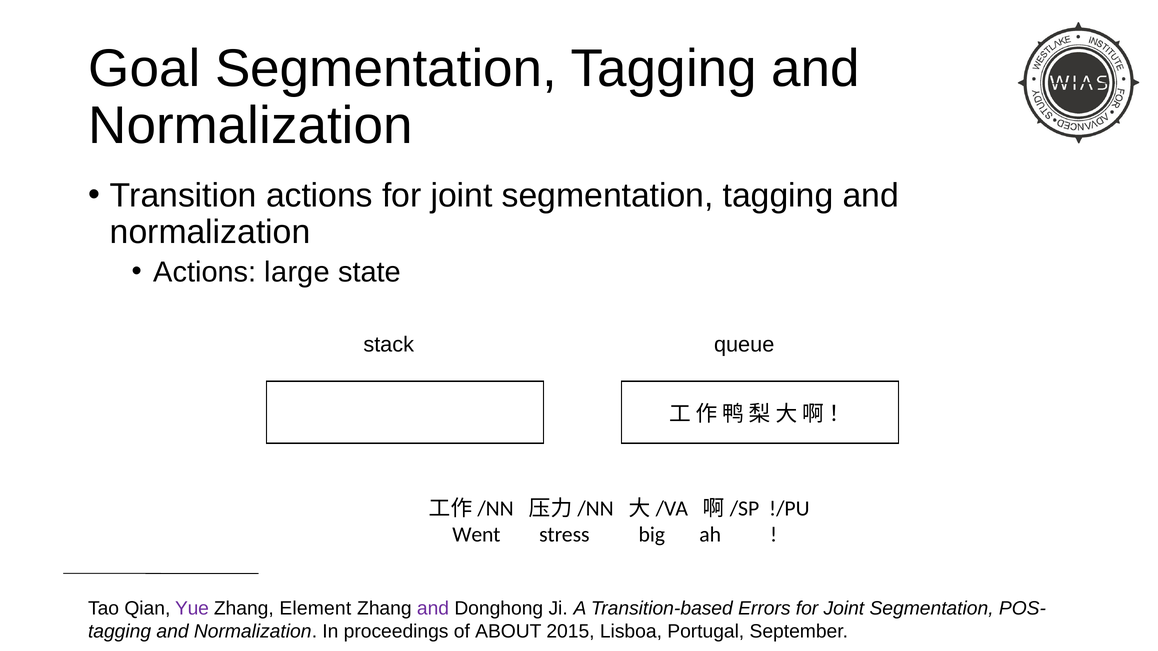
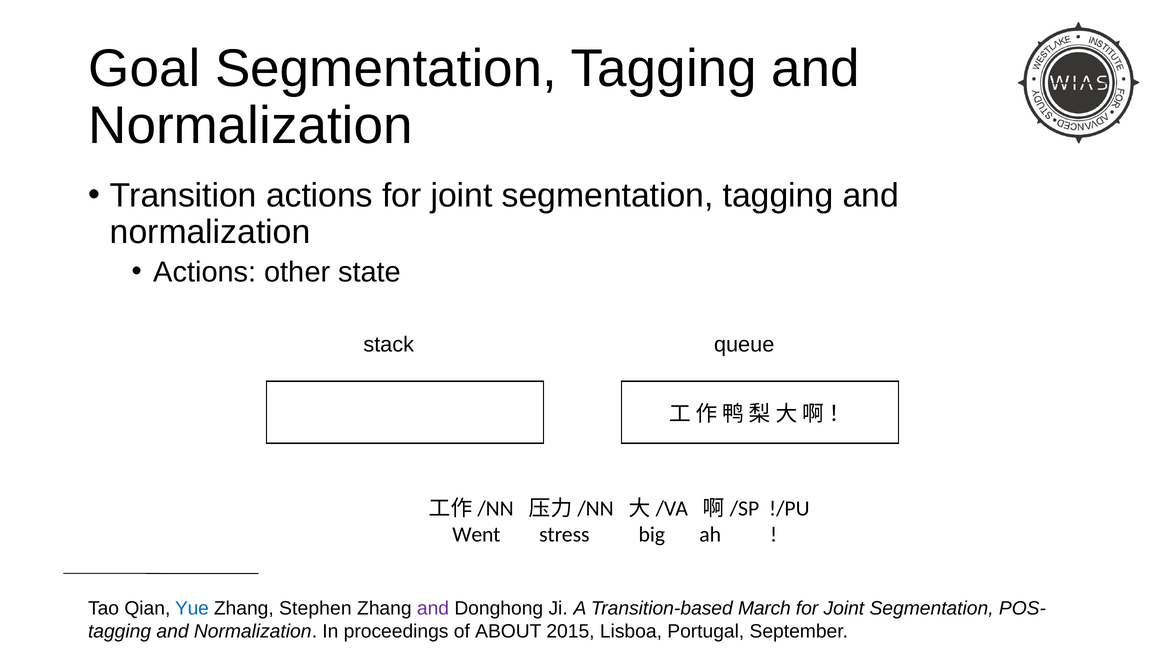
large: large -> other
Yue colour: purple -> blue
Element: Element -> Stephen
Errors: Errors -> March
